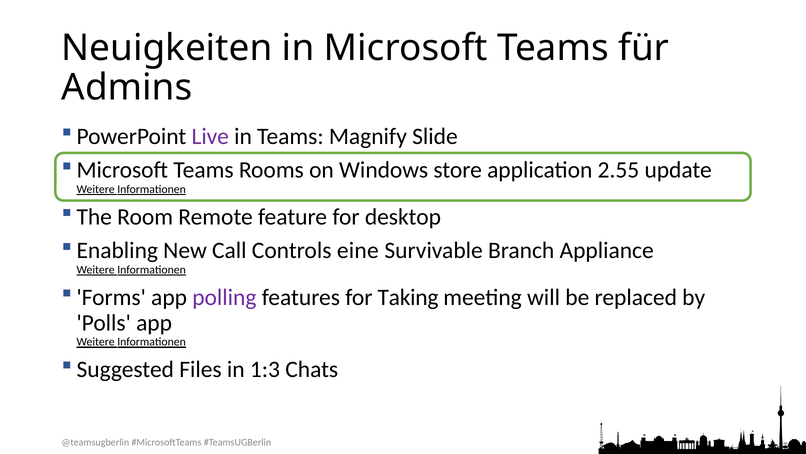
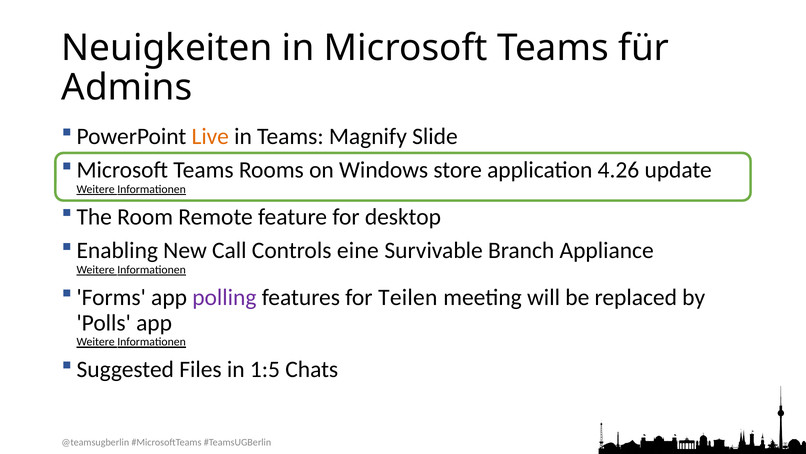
Live colour: purple -> orange
2.55: 2.55 -> 4.26
Taking: Taking -> Teilen
1:3: 1:3 -> 1:5
